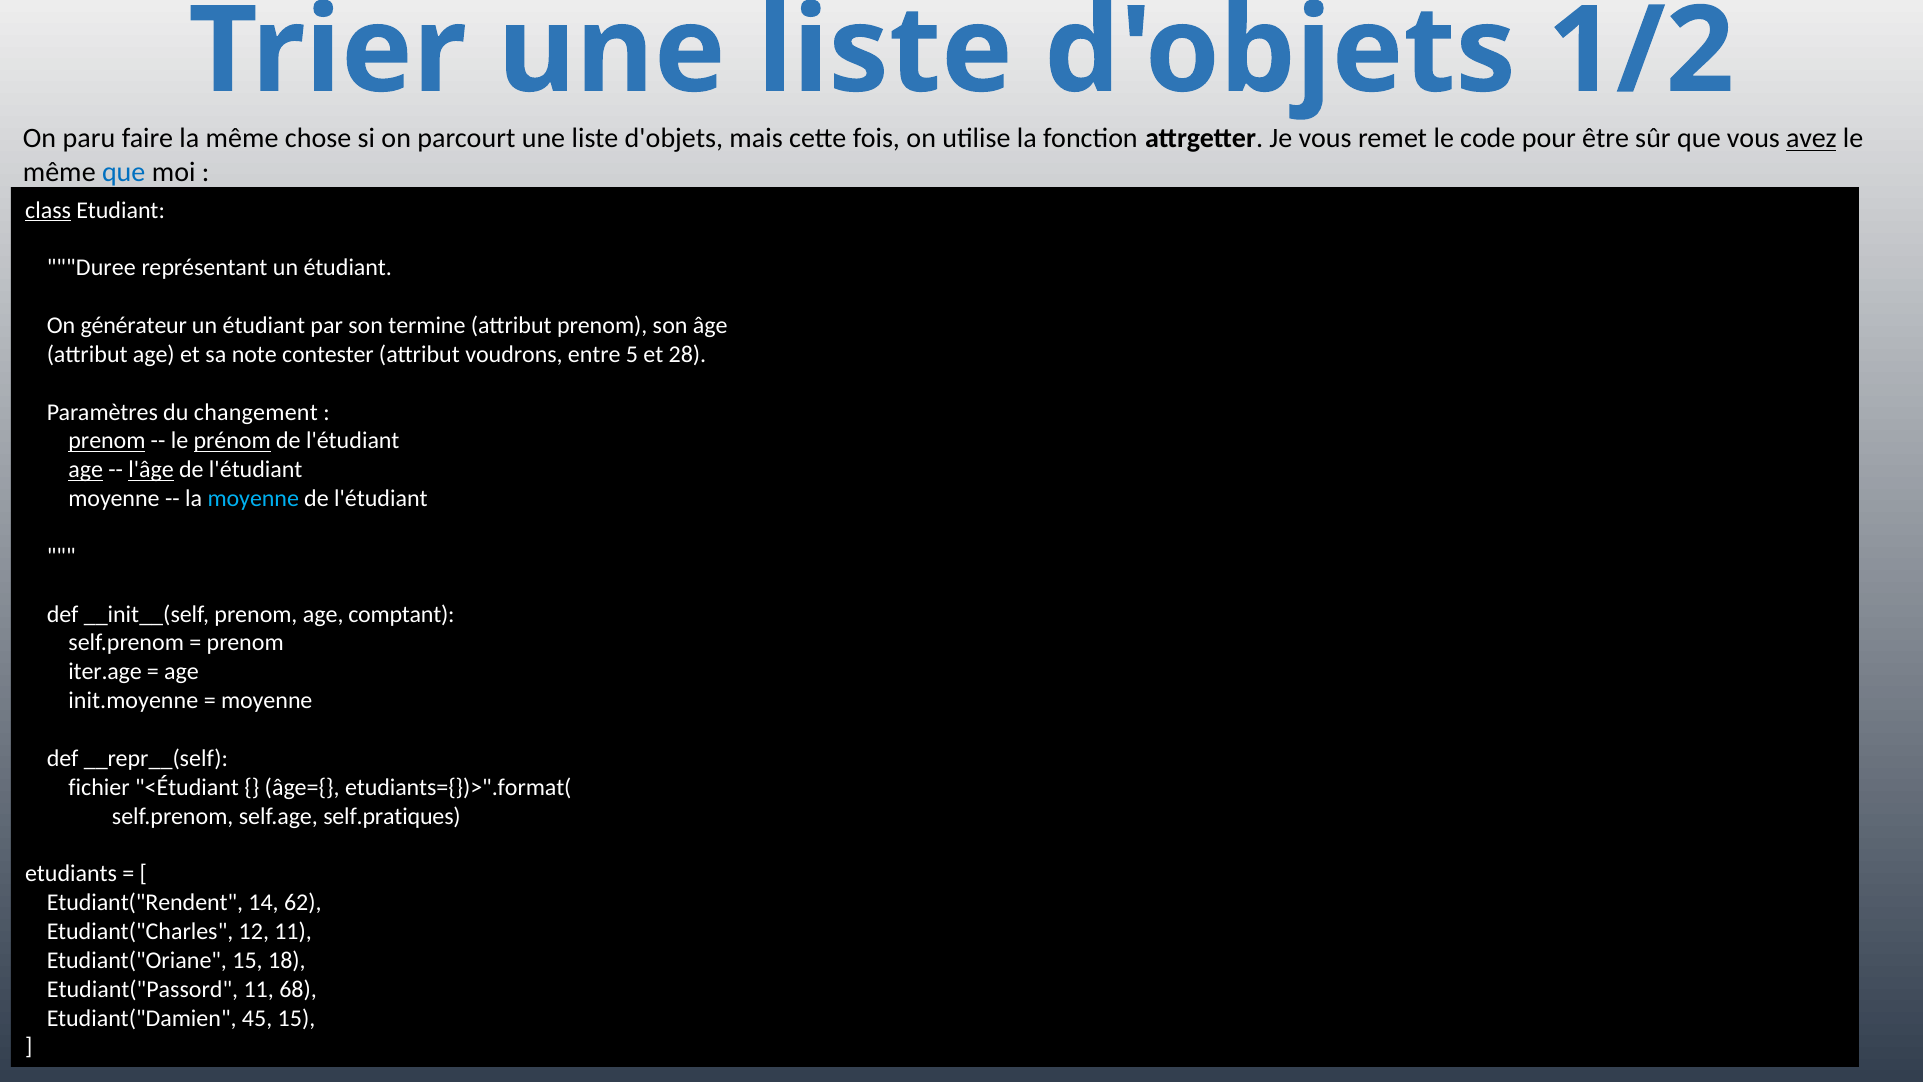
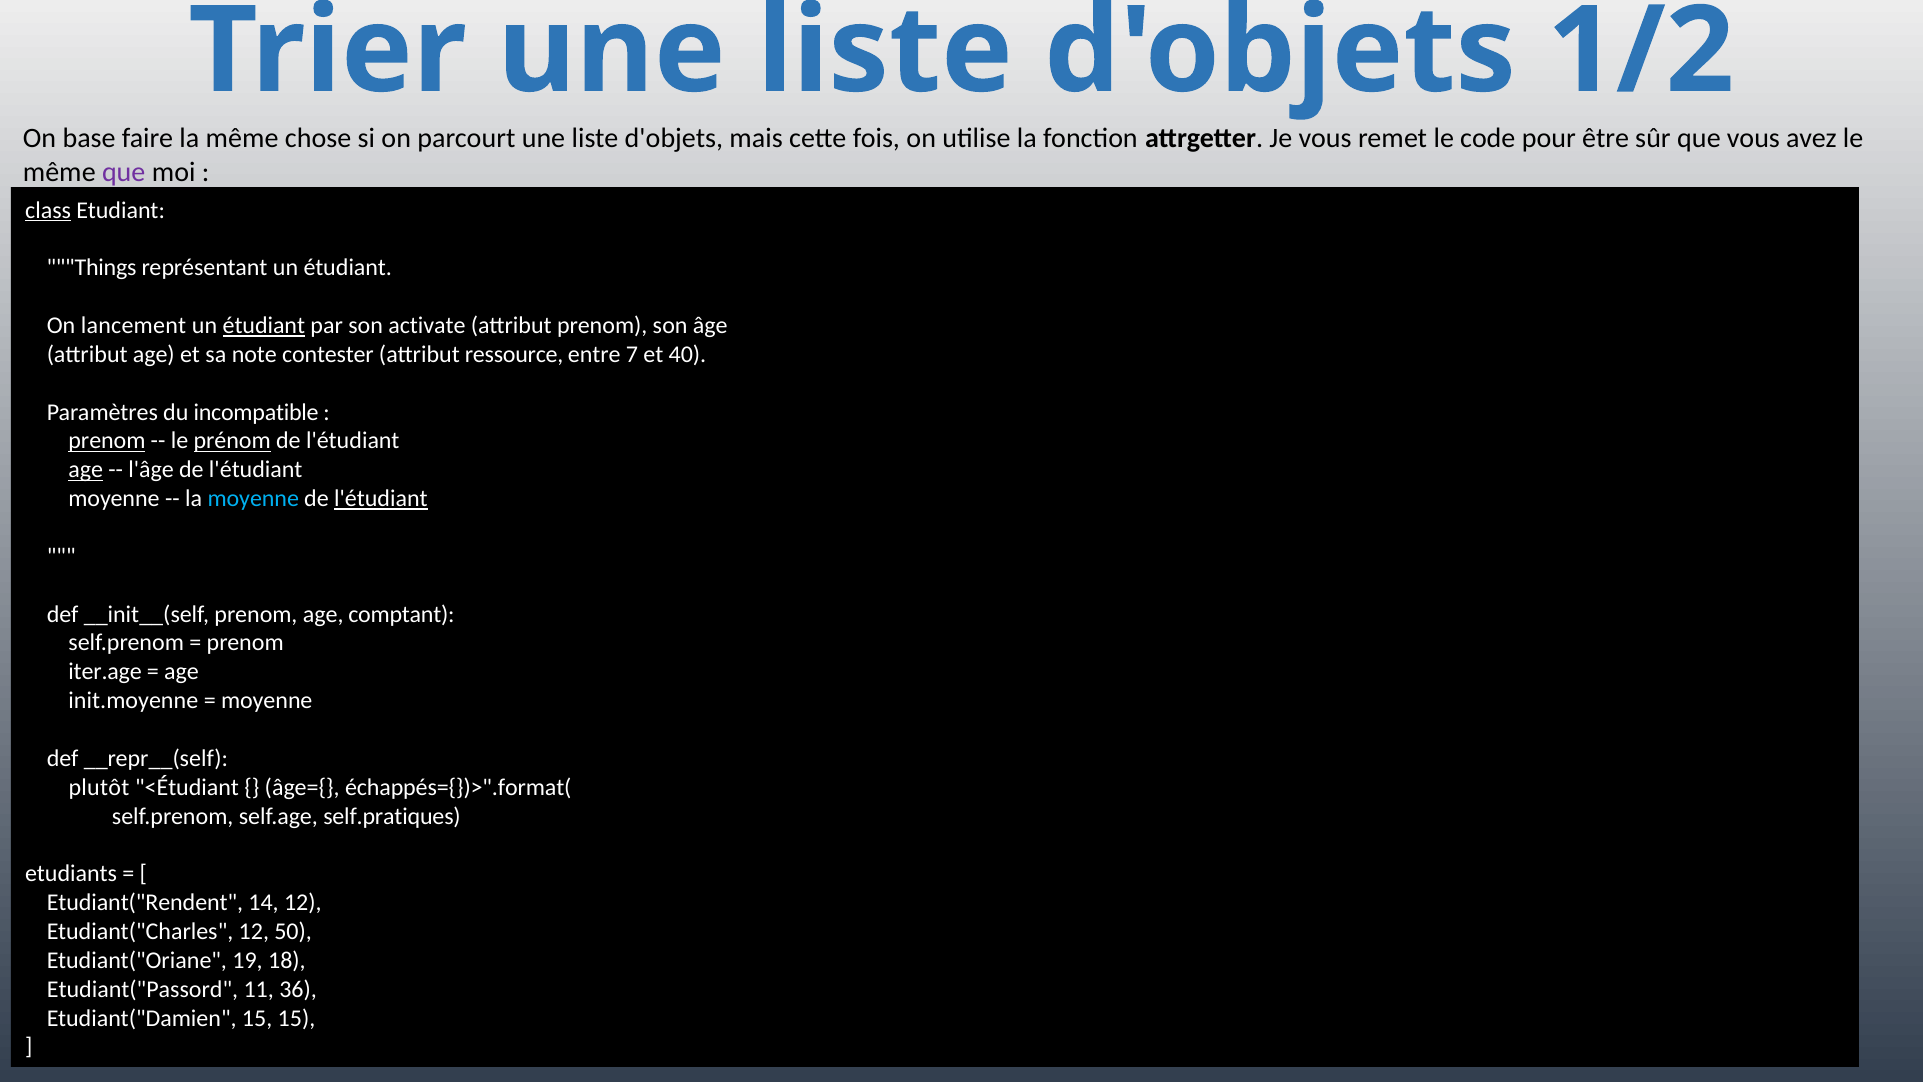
paru: paru -> base
avez underline: present -> none
que at (124, 172) colour: blue -> purple
Duree: Duree -> Things
générateur: générateur -> lancement
étudiant at (264, 326) underline: none -> present
termine: termine -> activate
voudrons: voudrons -> ressource
5: 5 -> 7
28: 28 -> 40
changement: changement -> incompatible
l'âge underline: present -> none
l'étudiant at (381, 499) underline: none -> present
fichier: fichier -> plutôt
etudiants={})>".format(: etudiants={})>".format( -> échappés={})>".format(
14 62: 62 -> 12
12 11: 11 -> 50
Etudiant("Oriane 15: 15 -> 19
68: 68 -> 36
Etudiant("Damien 45: 45 -> 15
